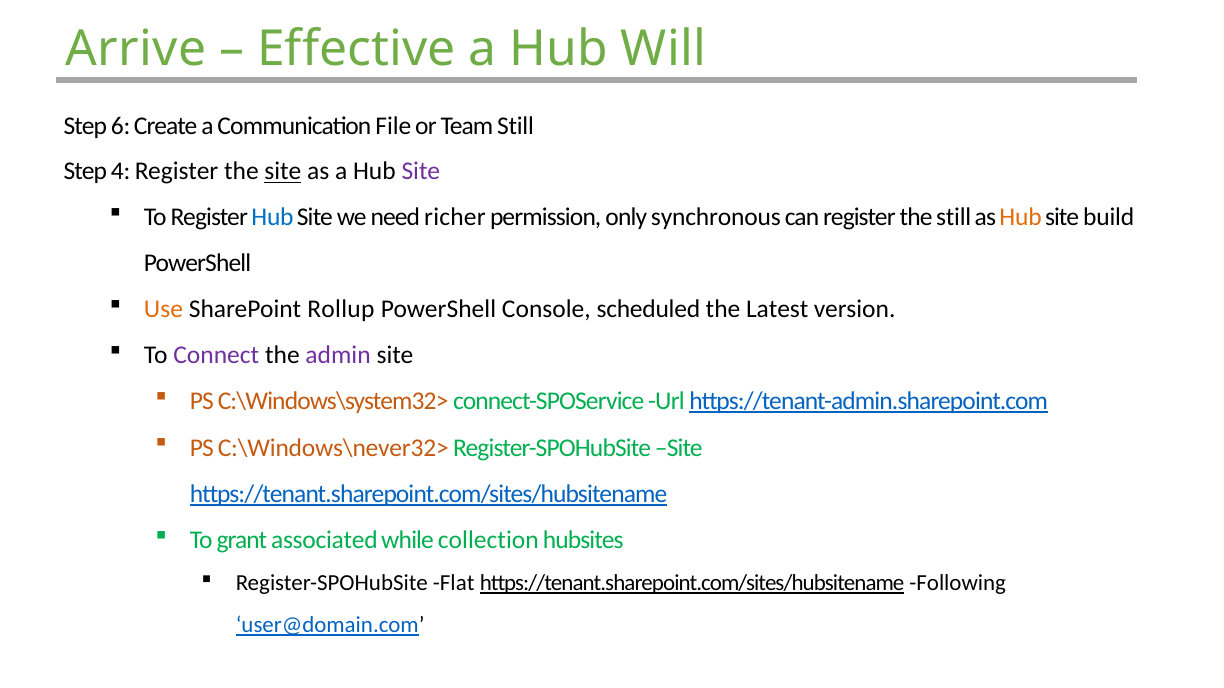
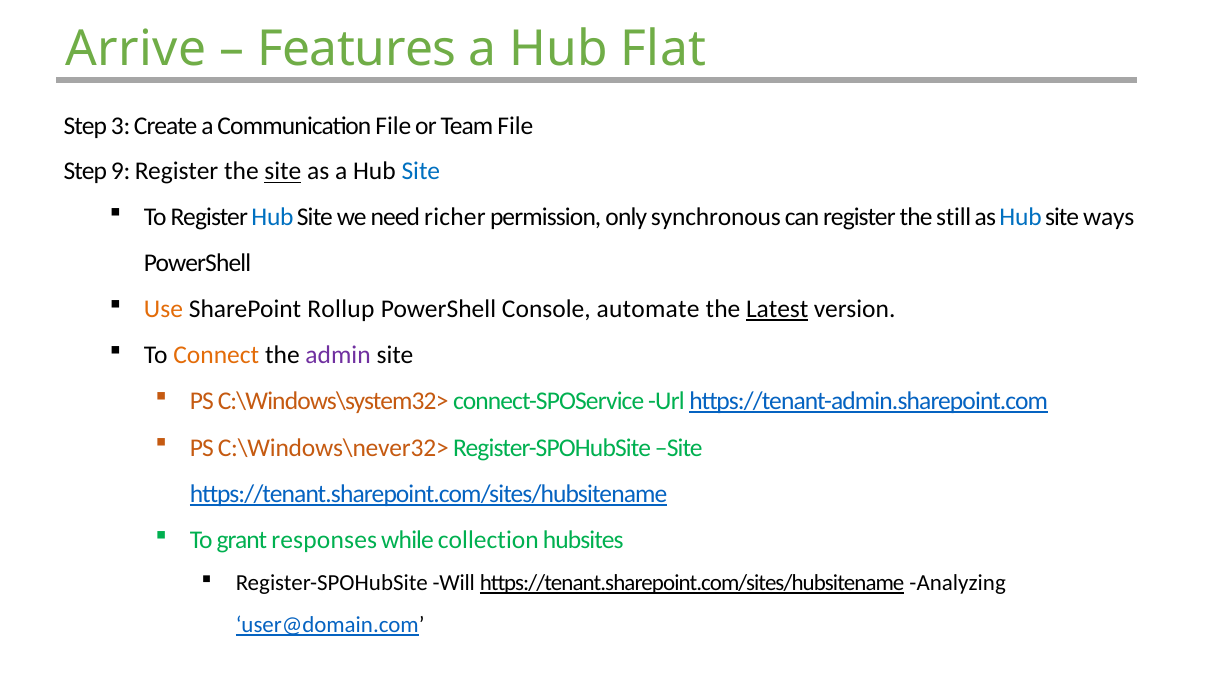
Effective: Effective -> Features
Will: Will -> Flat
6: 6 -> 3
Team Still: Still -> File
4: 4 -> 9
Site at (421, 172) colour: purple -> blue
Hub at (1021, 218) colour: orange -> blue
build: build -> ways
scheduled: scheduled -> automate
Latest underline: none -> present
Connect colour: purple -> orange
associated: associated -> responses
Flat: Flat -> Will
Following: Following -> Analyzing
